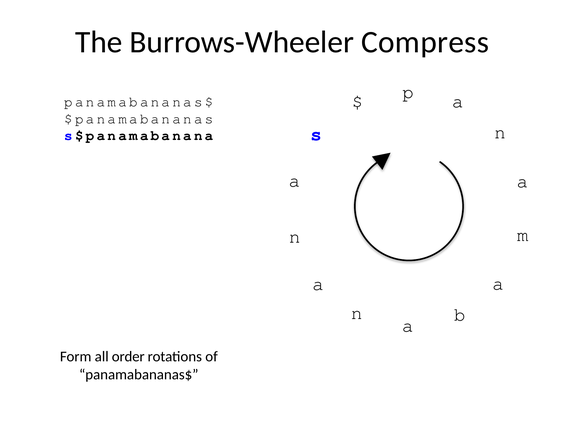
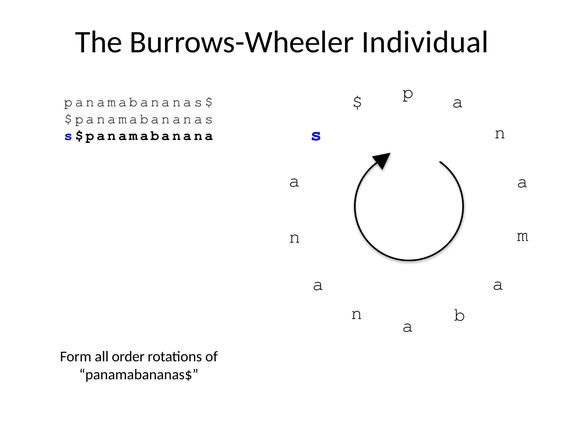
Compress: Compress -> Individual
